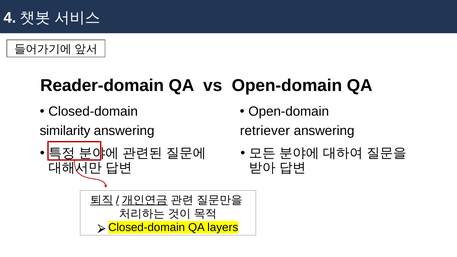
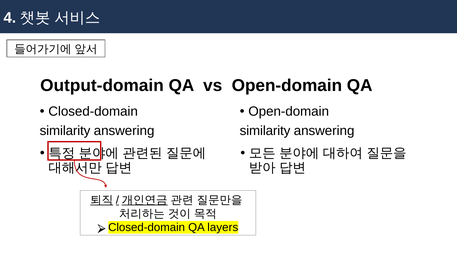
Reader-domain: Reader-domain -> Output-domain
retriever at (265, 131): retriever -> similarity
